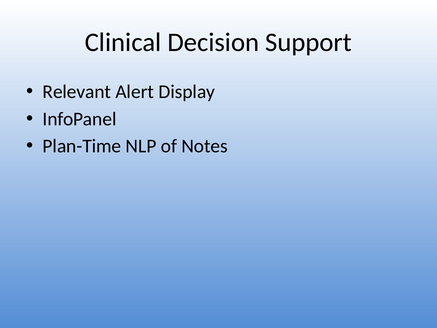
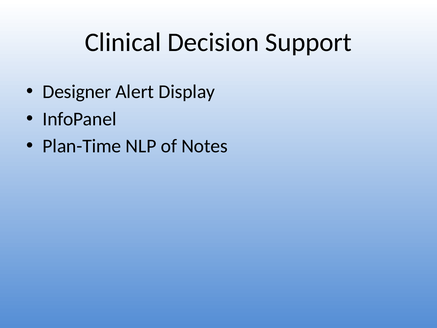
Relevant: Relevant -> Designer
